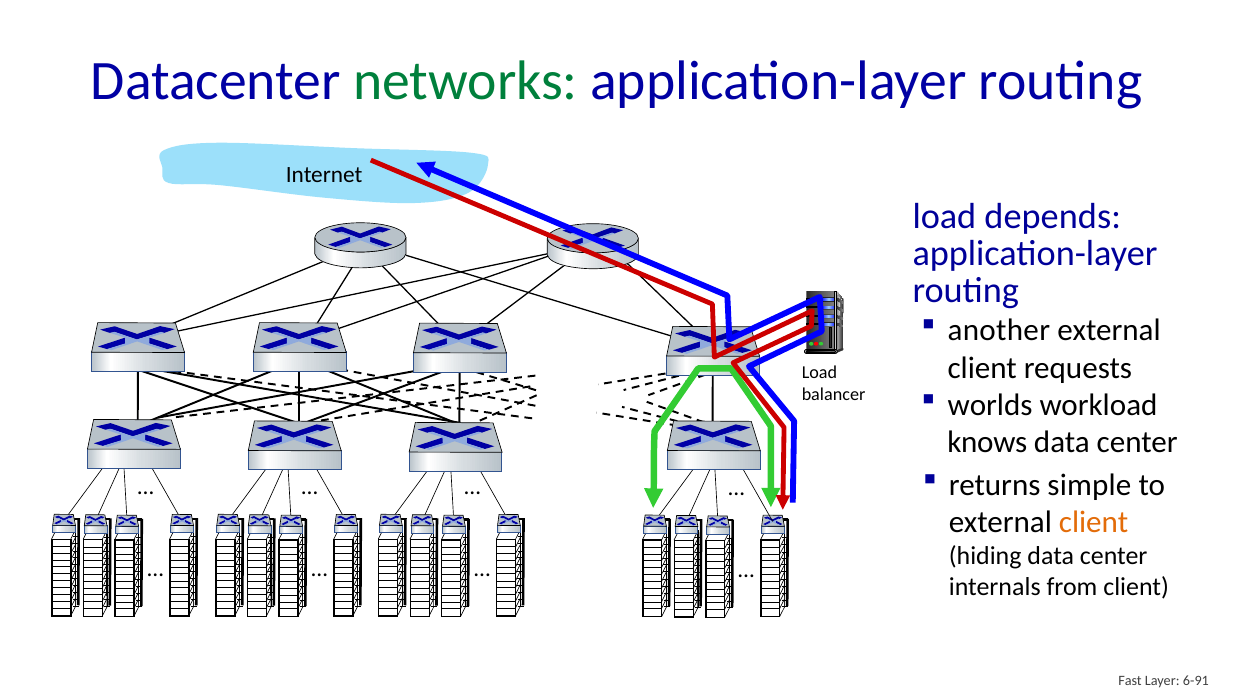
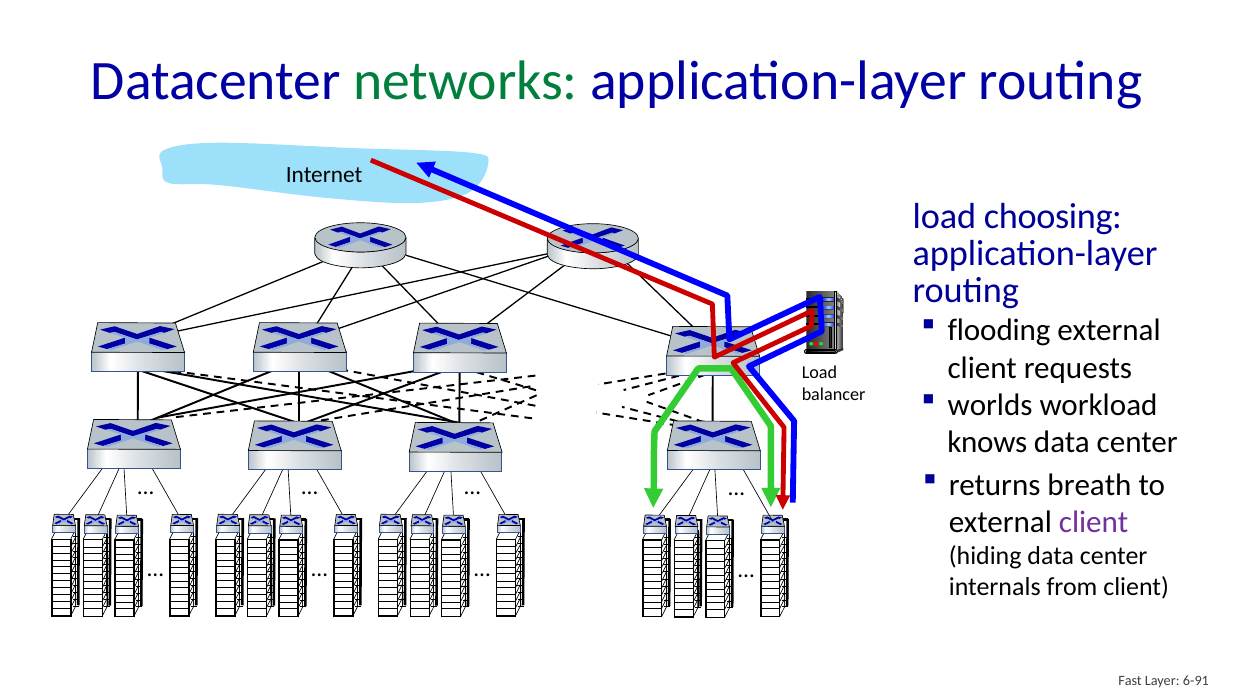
depends: depends -> choosing
another: another -> flooding
simple: simple -> breath
client at (1094, 522) colour: orange -> purple
